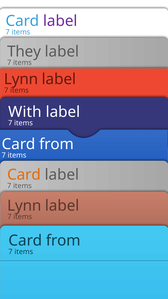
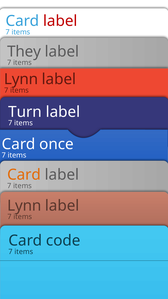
label at (60, 21) colour: purple -> red
With: With -> Turn
from at (56, 144): from -> once
from at (63, 240): from -> code
